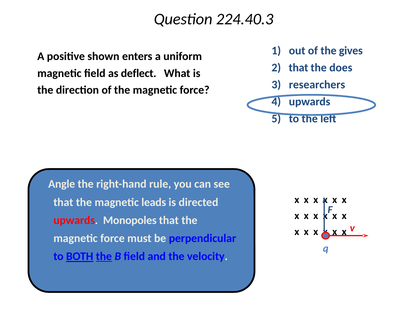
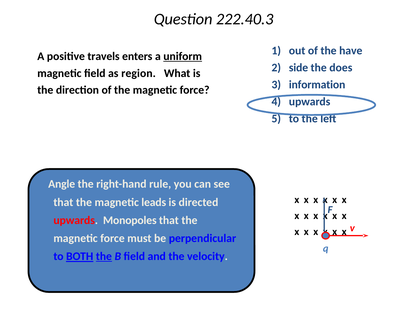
224.40.3: 224.40.3 -> 222.40.3
gives: gives -> have
shown: shown -> travels
uniform underline: none -> present
2 that: that -> side
deflect: deflect -> region
researchers: researchers -> information
